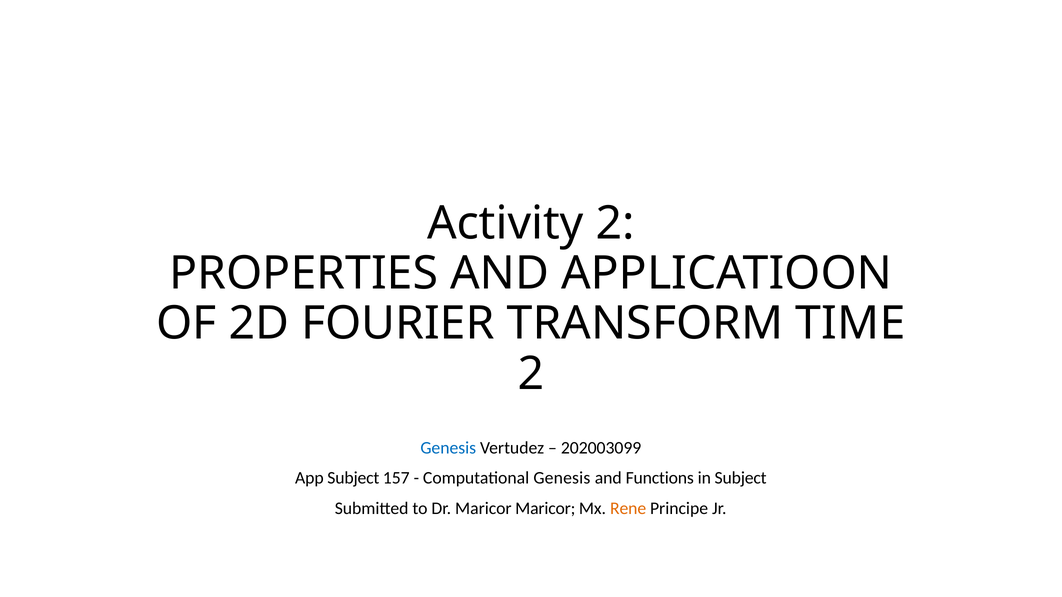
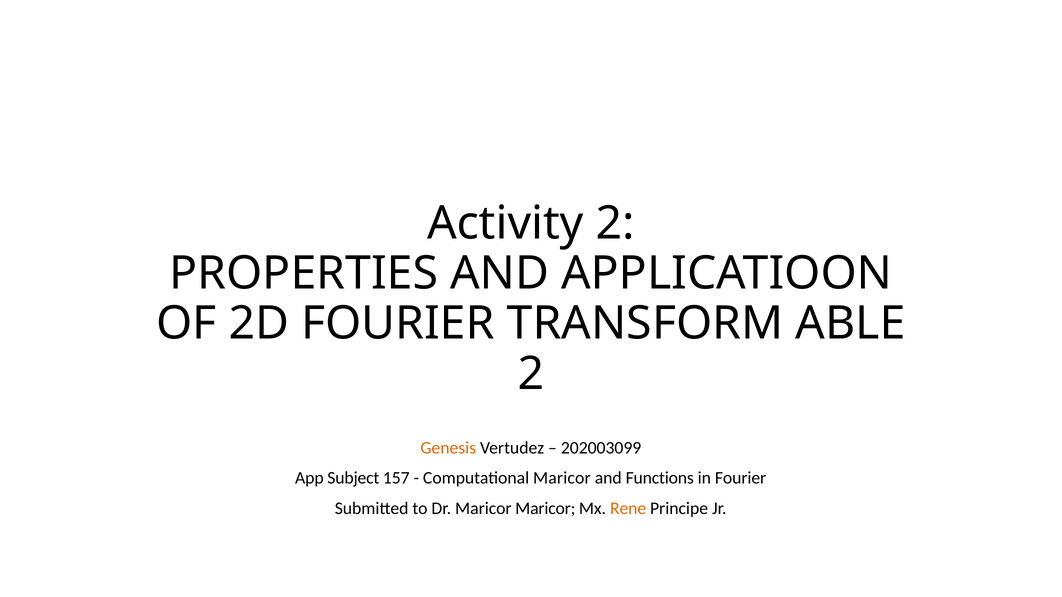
TIME: TIME -> ABLE
Genesis at (448, 448) colour: blue -> orange
Computational Genesis: Genesis -> Maricor
in Subject: Subject -> Fourier
